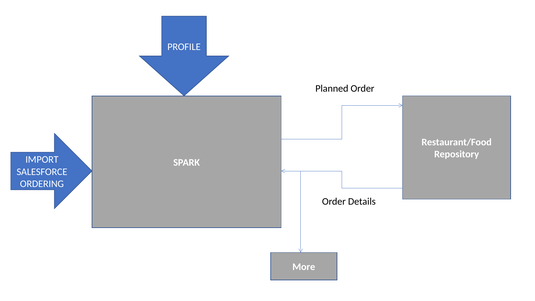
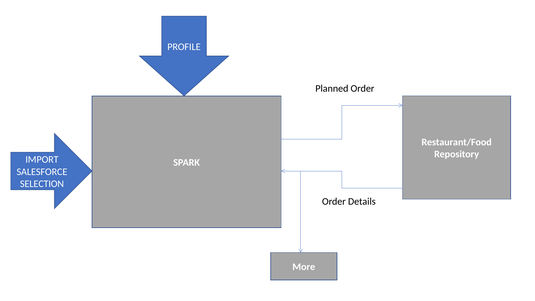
ORDERING: ORDERING -> SELECTION
